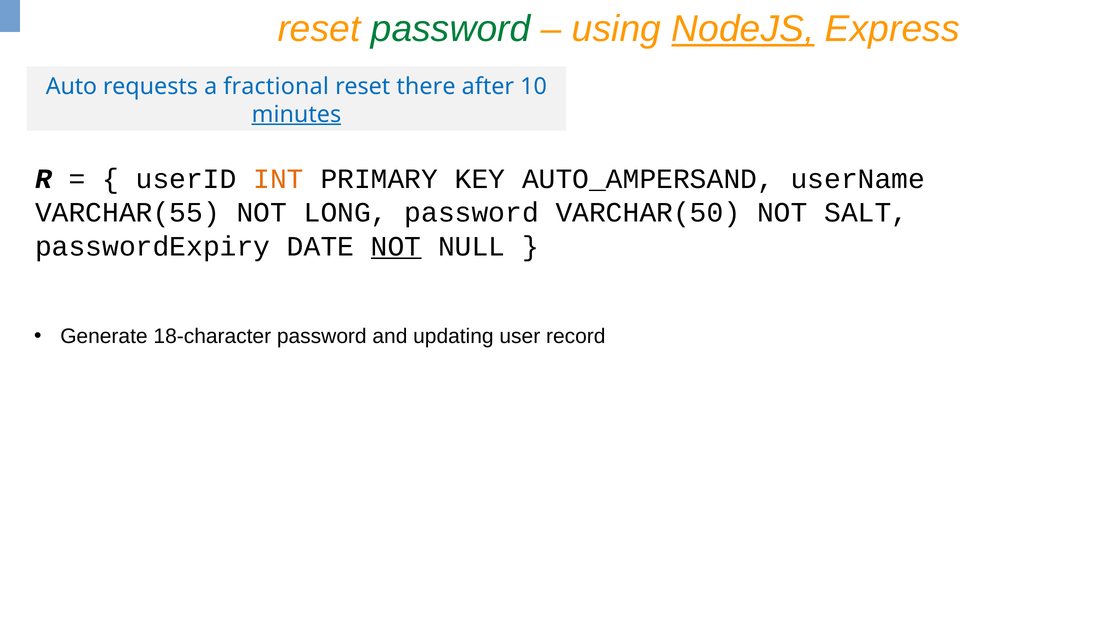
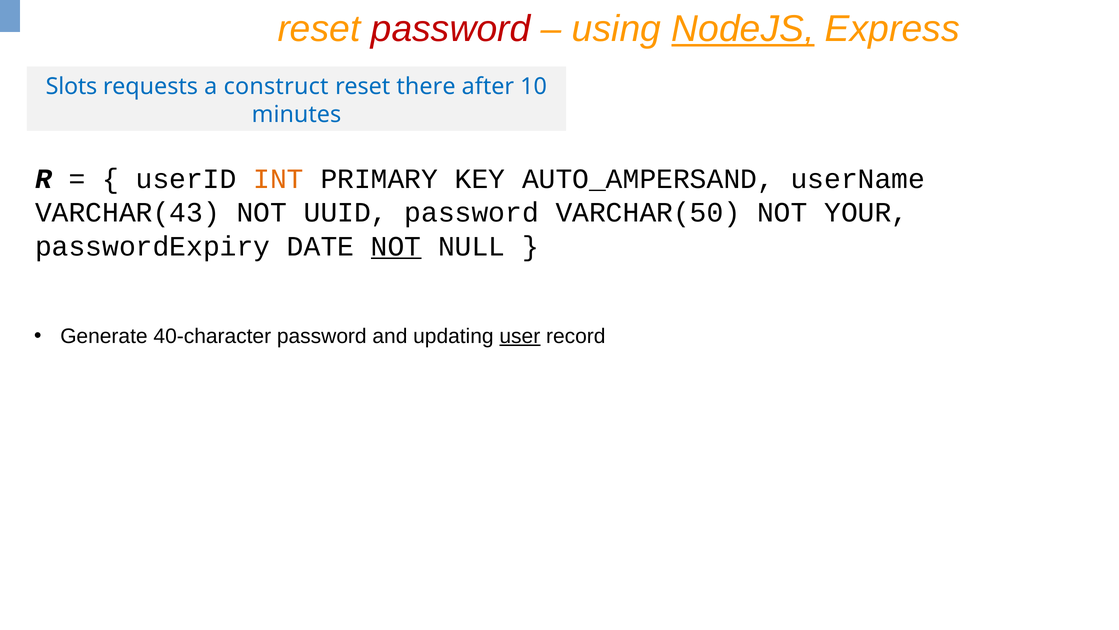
password at (451, 29) colour: green -> red
Auto: Auto -> Slots
fractional: fractional -> construct
minutes underline: present -> none
VARCHAR(55: VARCHAR(55 -> VARCHAR(43
LONG: LONG -> UUID
SALT: SALT -> YOUR
18-character: 18-character -> 40-character
user underline: none -> present
